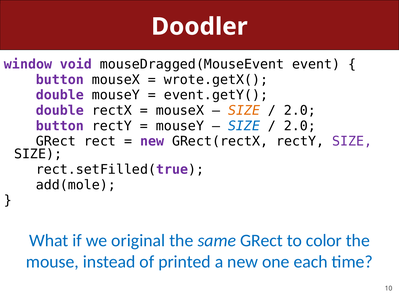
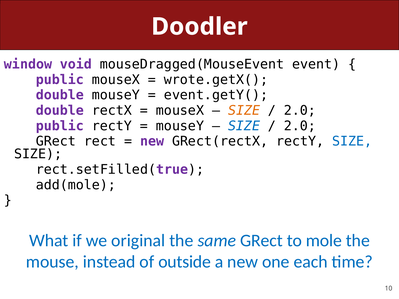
button at (60, 80): button -> public
button at (60, 126): button -> public
SIZE at (352, 141) colour: purple -> blue
color: color -> mole
printed: printed -> outside
